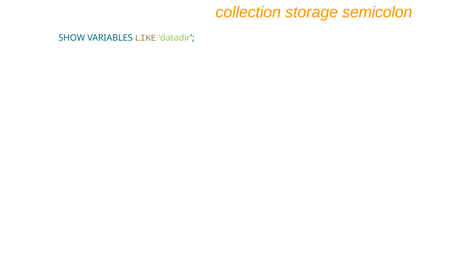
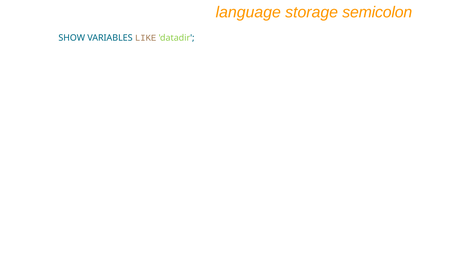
collection: collection -> language
